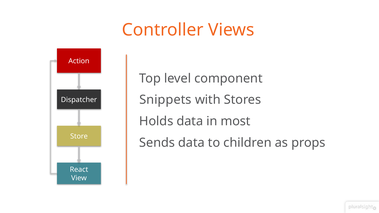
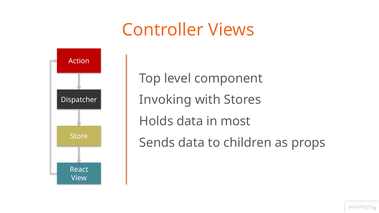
Snippets: Snippets -> Invoking
